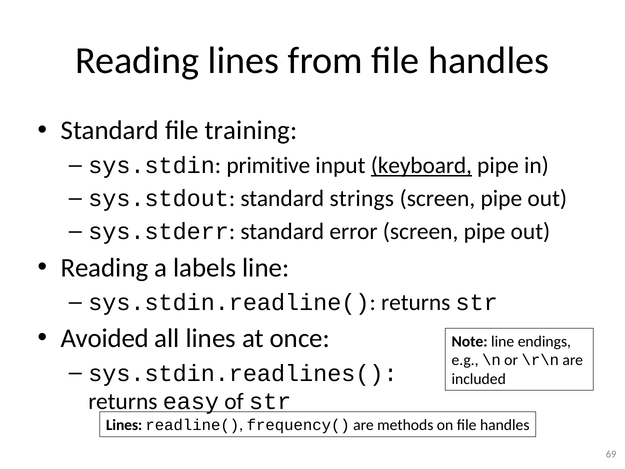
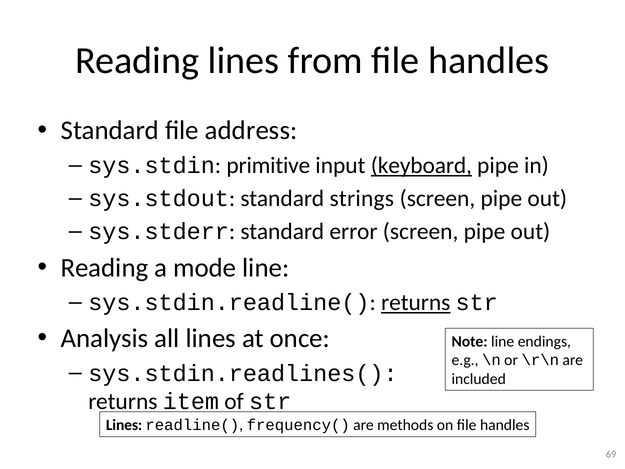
training: training -> address
labels: labels -> mode
returns at (416, 302) underline: none -> present
Avoided: Avoided -> Analysis
easy: easy -> item
